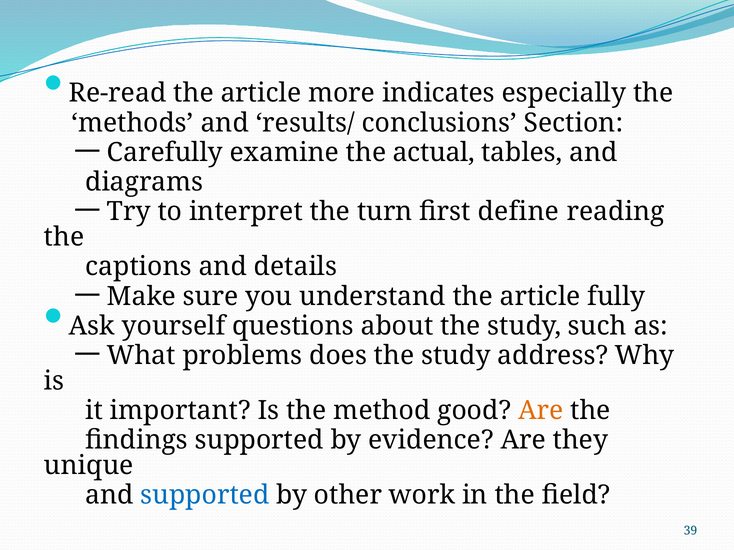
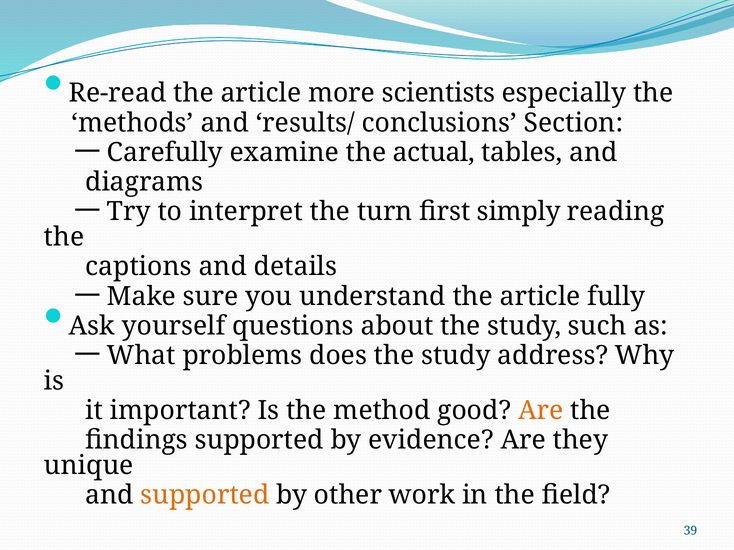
indicates: indicates -> scientists
define: define -> simply
supported at (205, 496) colour: blue -> orange
